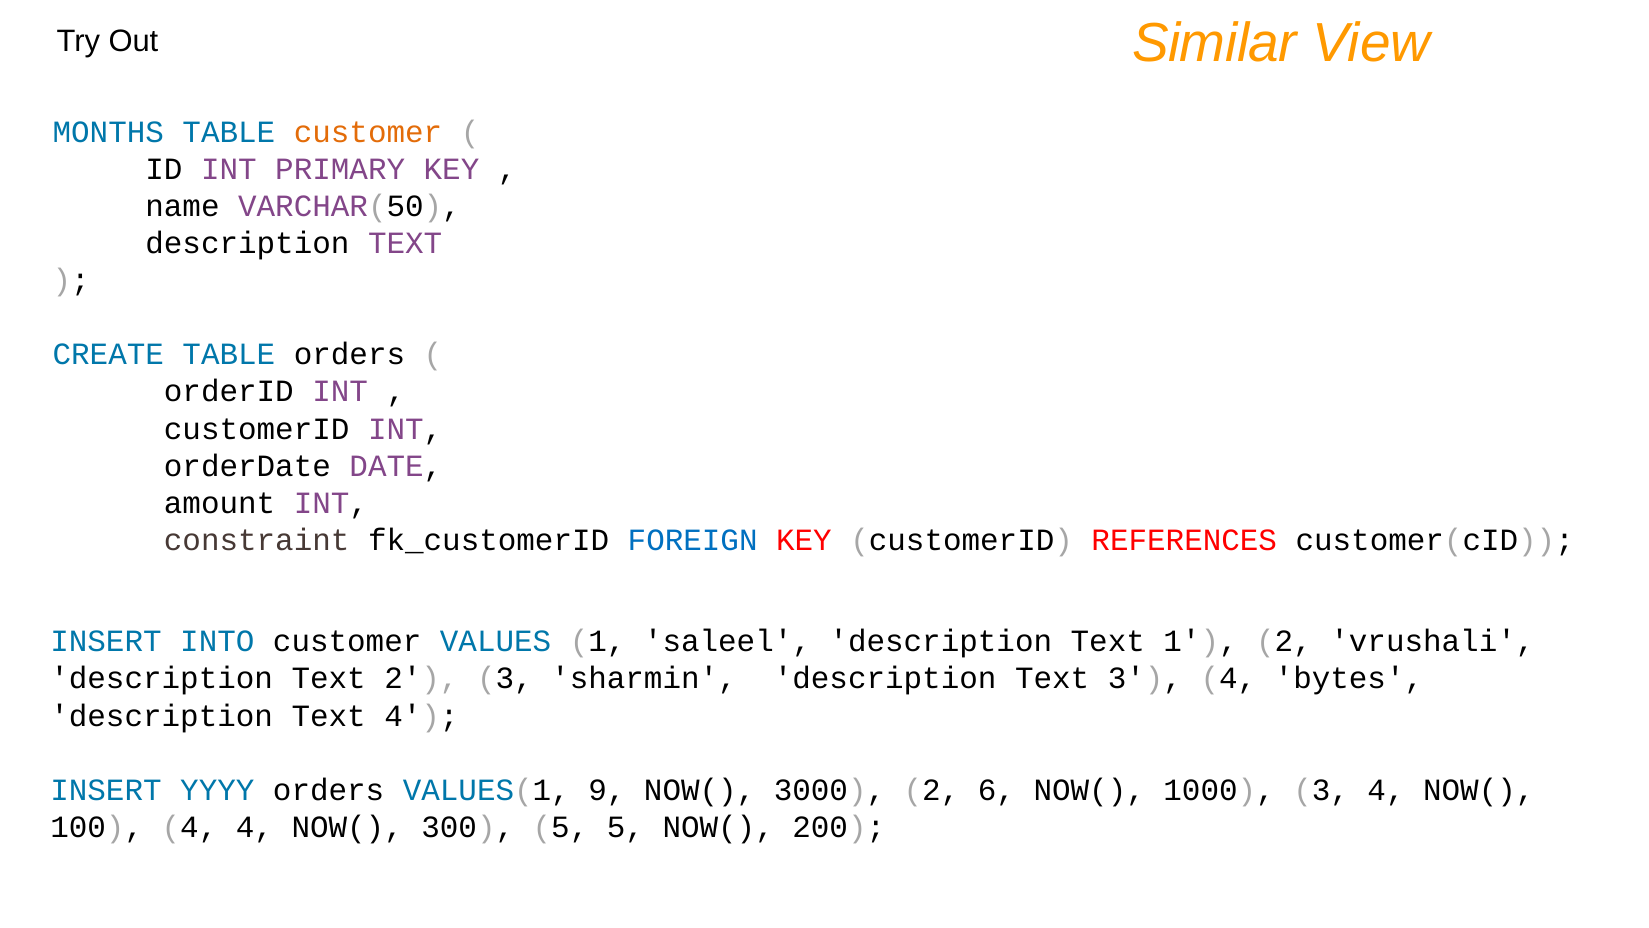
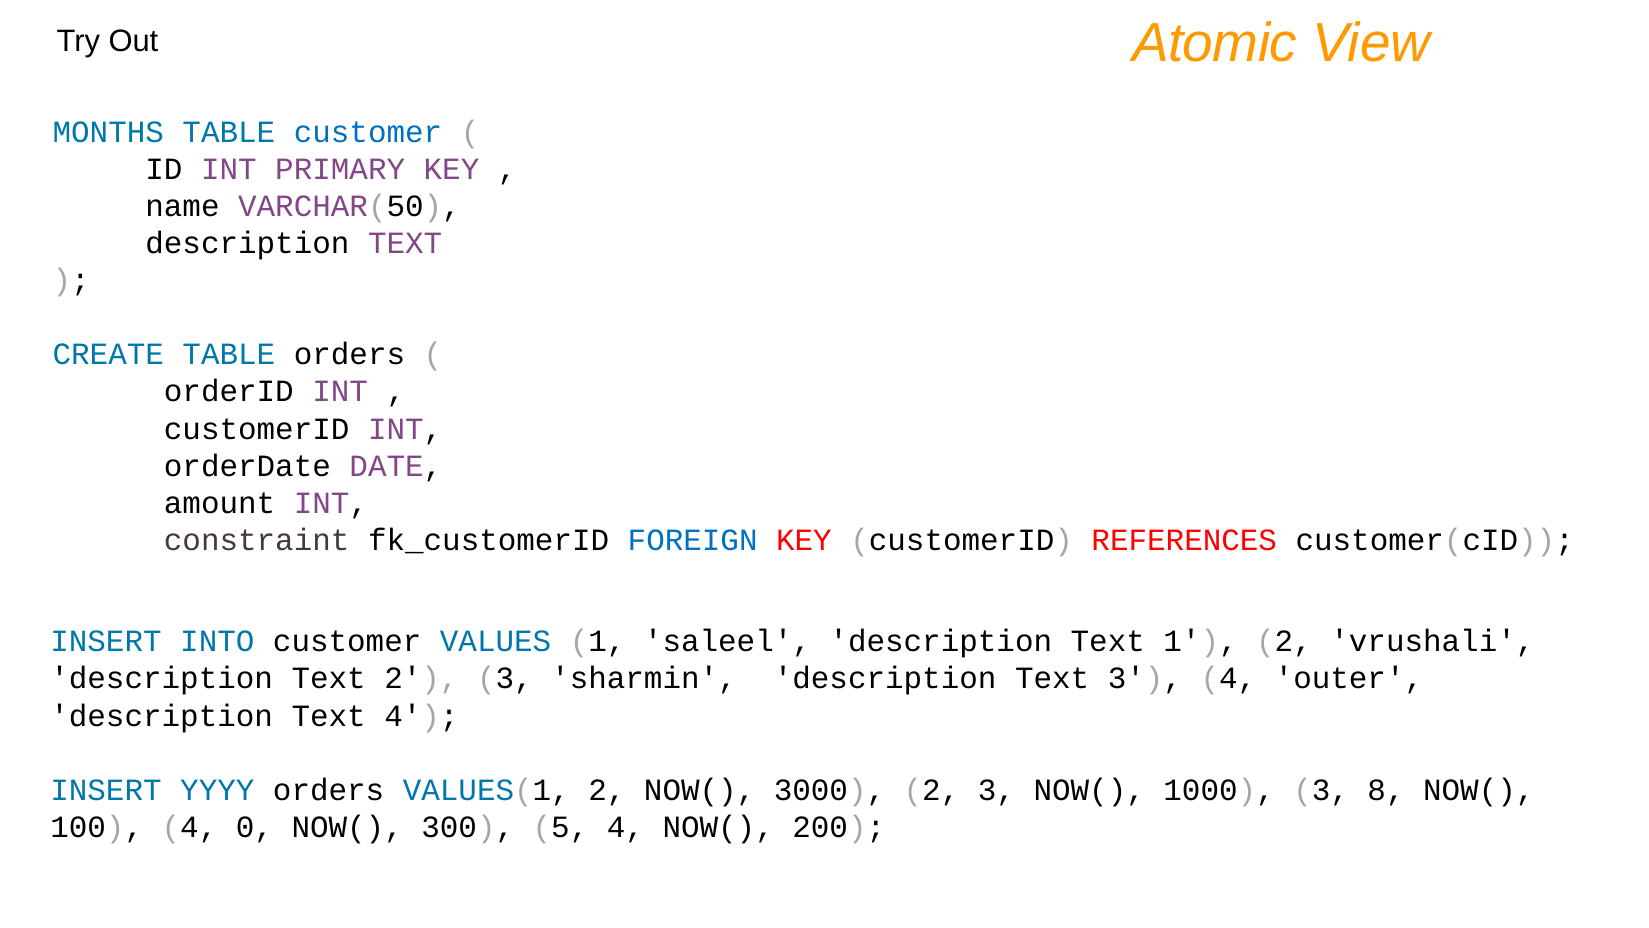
Similar: Similar -> Atomic
customer at (368, 132) colour: orange -> blue
bytes: bytes -> outer
VALUES(1 9: 9 -> 2
3000 2 6: 6 -> 3
1000 3 4: 4 -> 8
4 4: 4 -> 0
5 5: 5 -> 4
